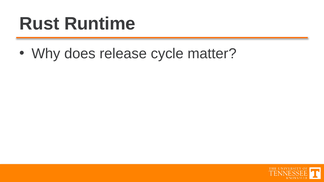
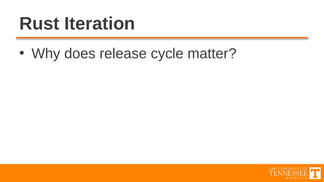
Runtime: Runtime -> Iteration
